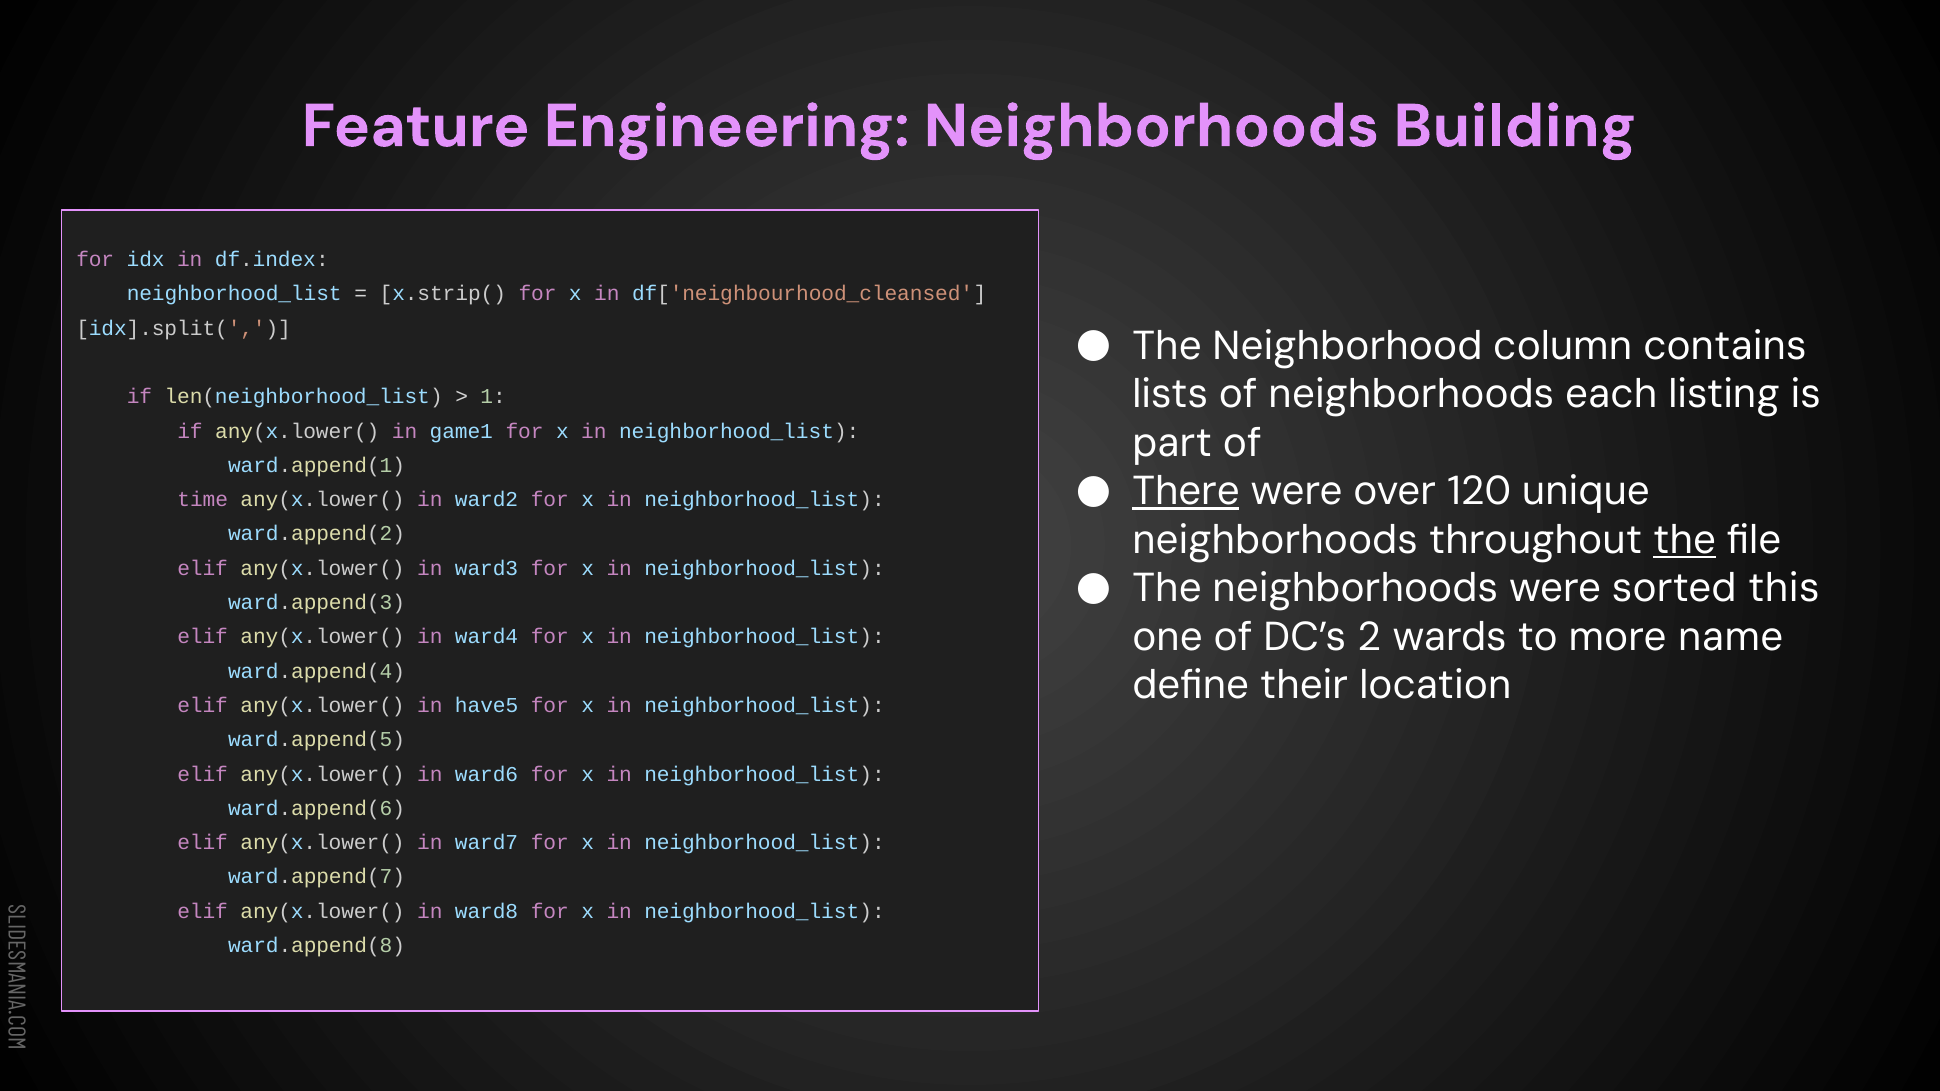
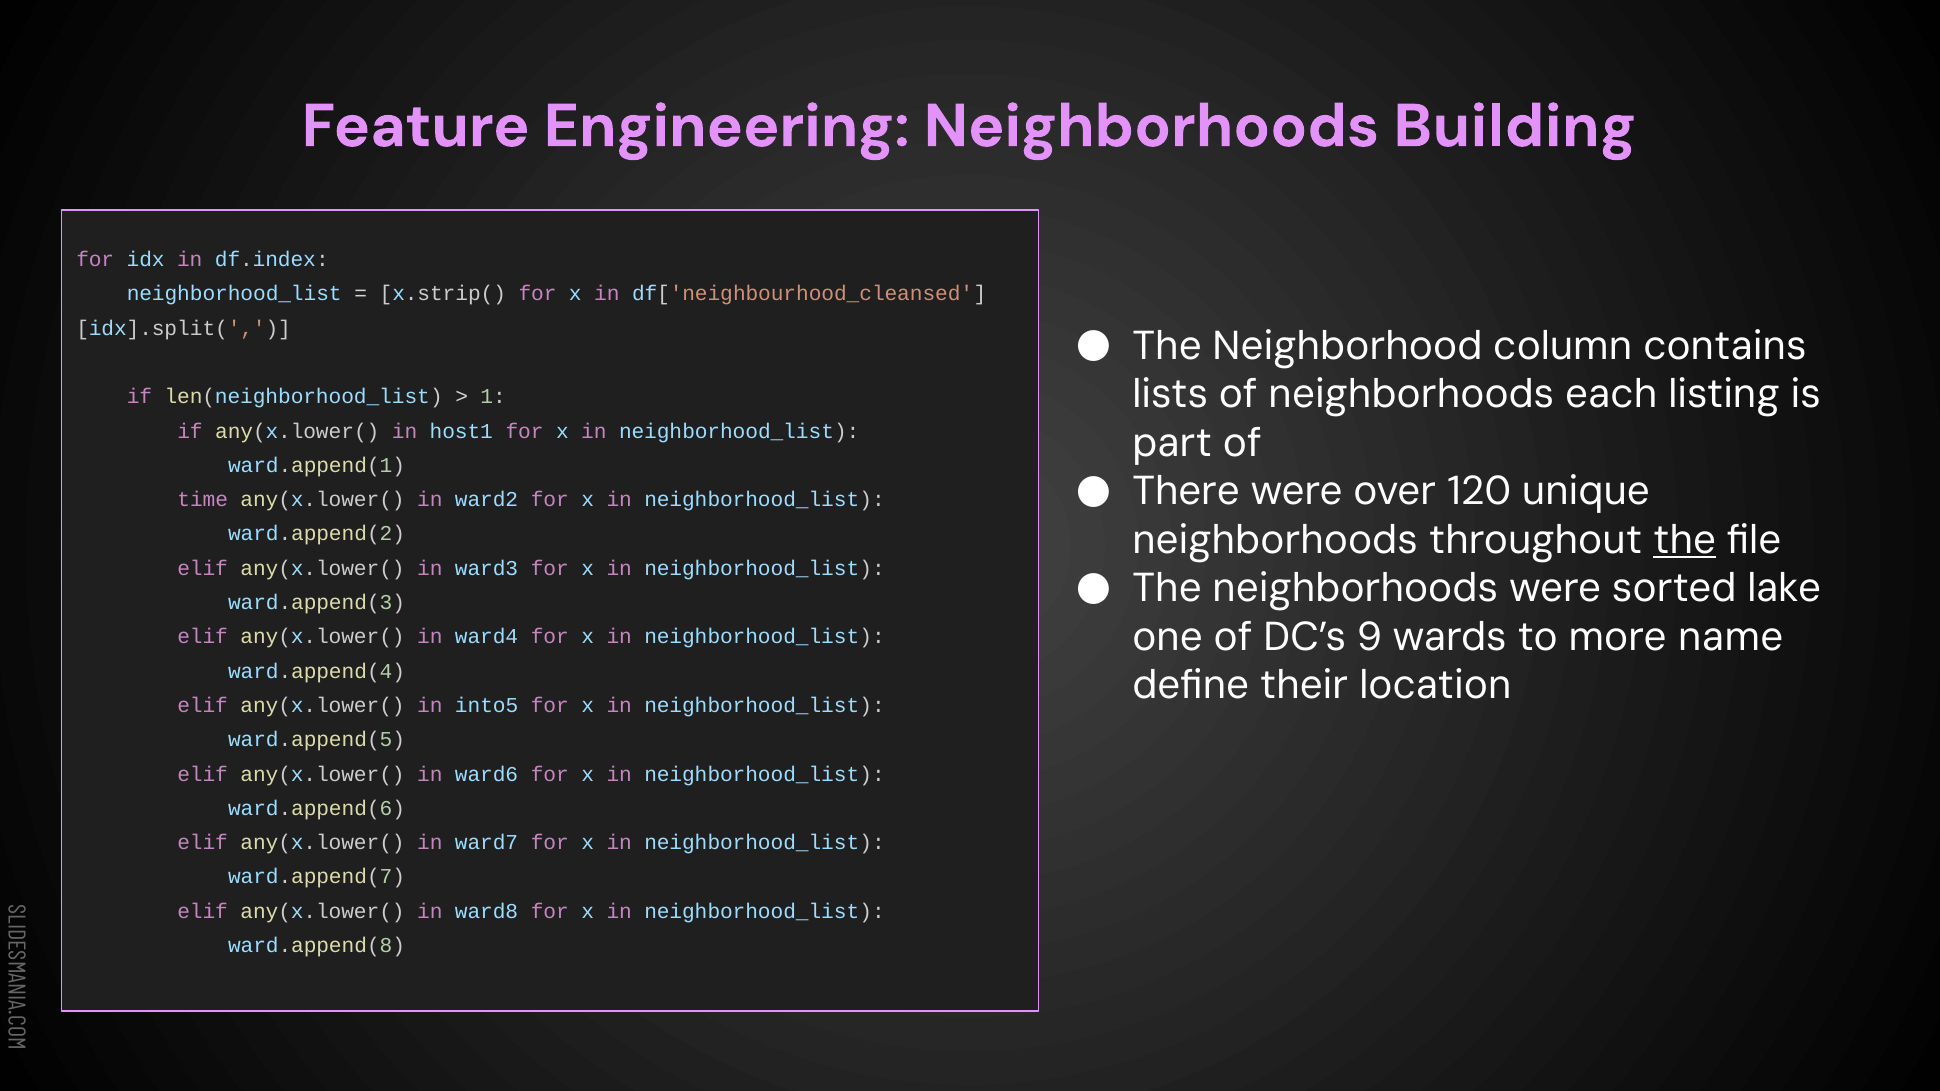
game1: game1 -> host1
There underline: present -> none
this: this -> lake
2: 2 -> 9
have5: have5 -> into5
